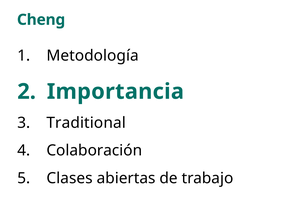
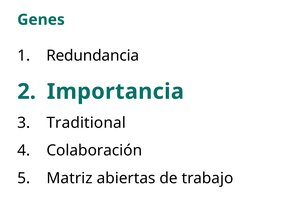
Cheng: Cheng -> Genes
Metodología: Metodología -> Redundancia
Clases: Clases -> Matriz
